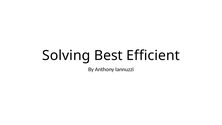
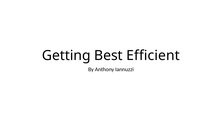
Solving: Solving -> Getting
